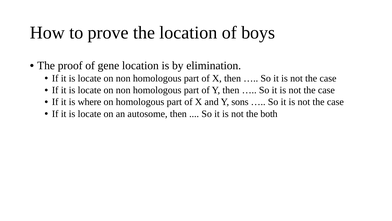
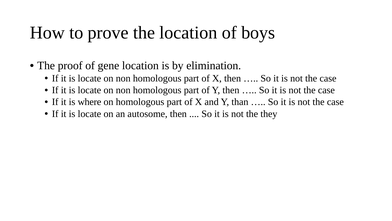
sons: sons -> than
both: both -> they
